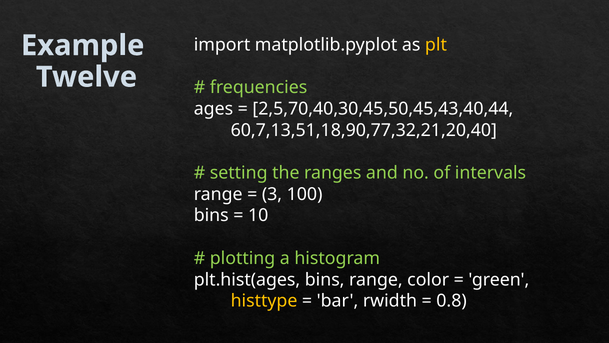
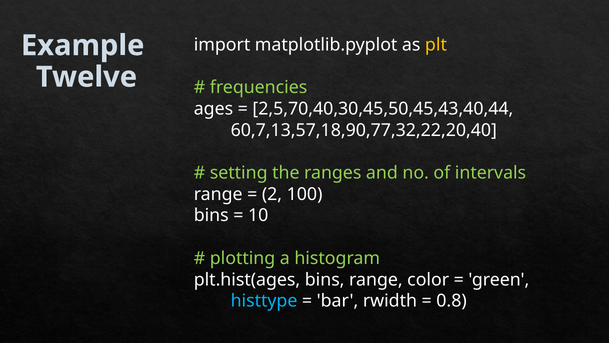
60,7,13,51,18,90,77,32,21,20,40: 60,7,13,51,18,90,77,32,21,20,40 -> 60,7,13,57,18,90,77,32,22,20,40
3: 3 -> 2
histtype colour: yellow -> light blue
